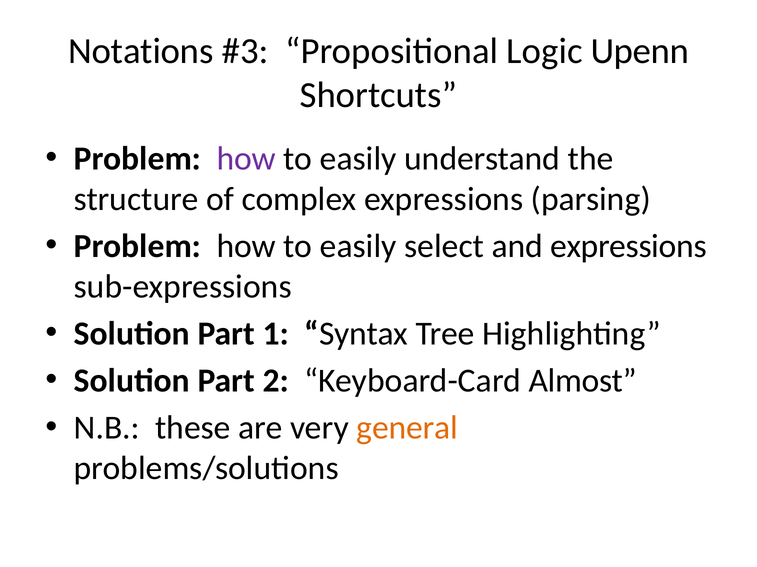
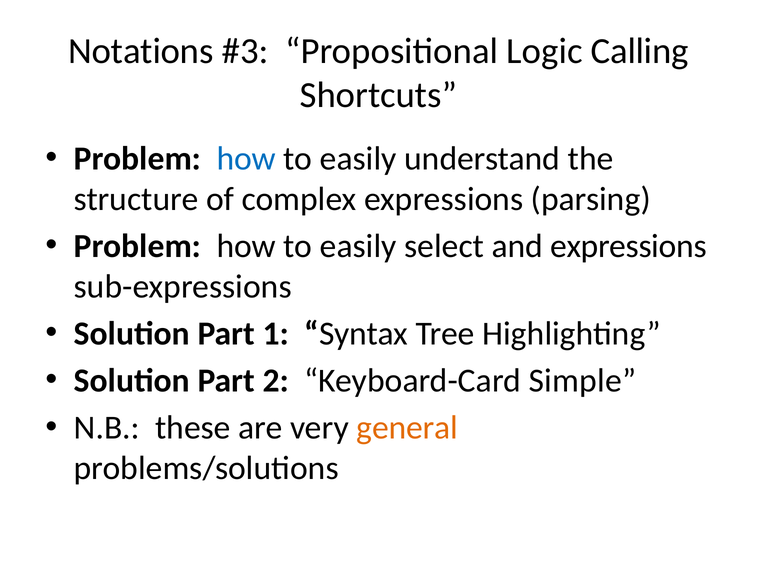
Upenn: Upenn -> Calling
how at (246, 159) colour: purple -> blue
Almost: Almost -> Simple
